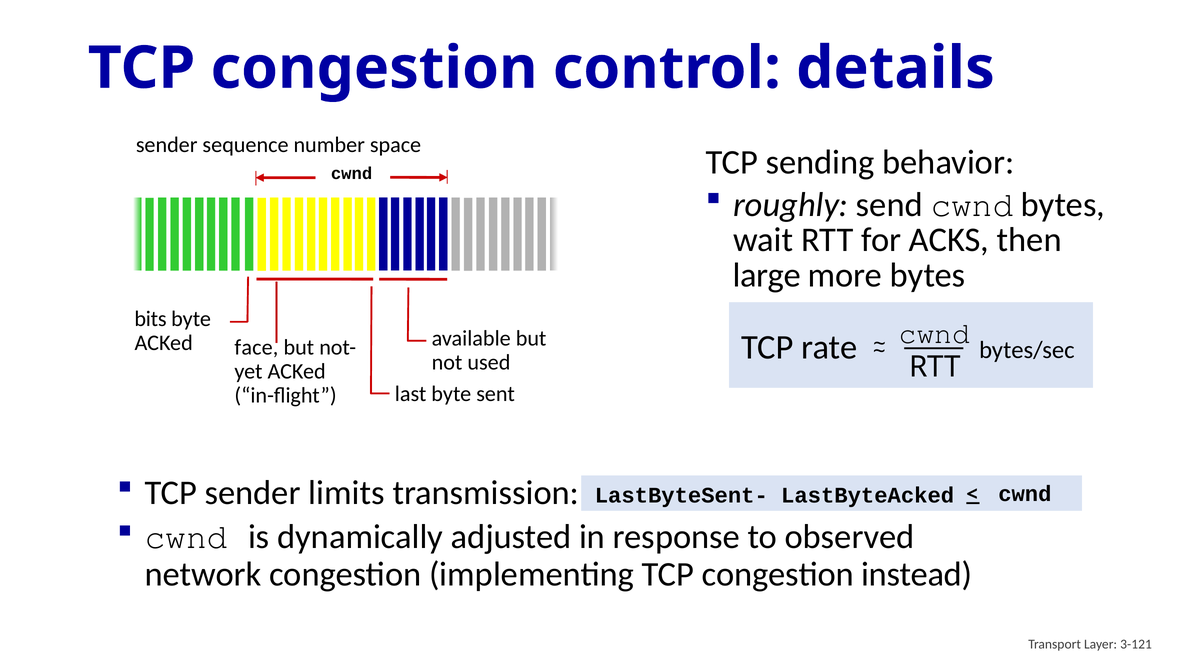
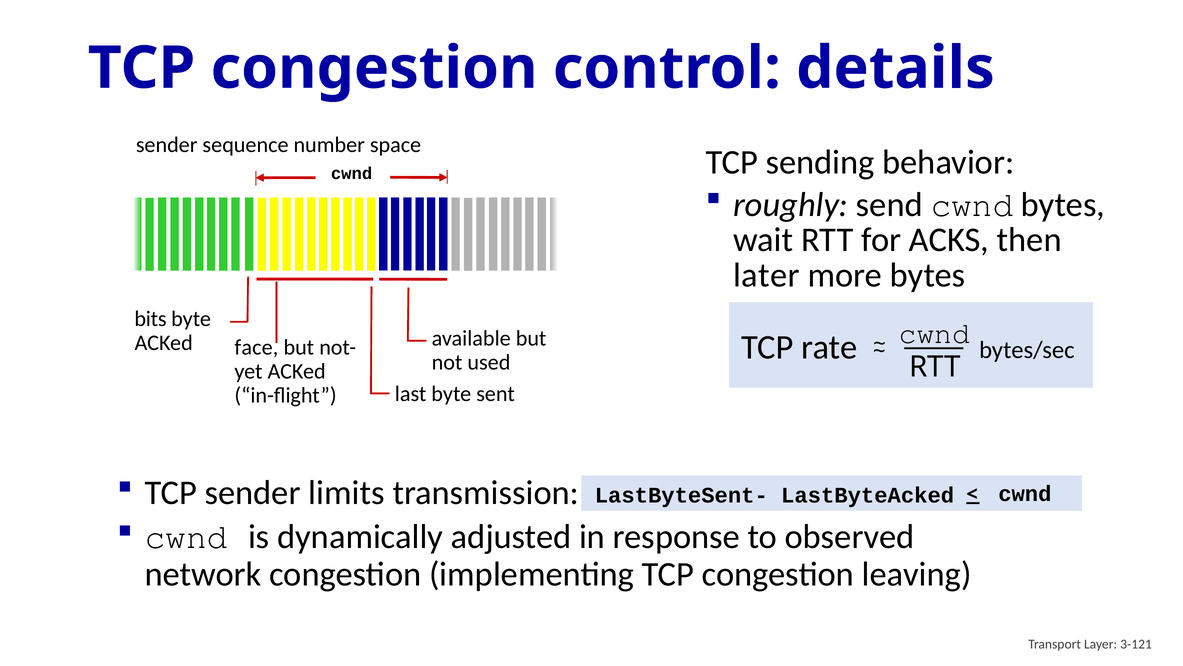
large: large -> later
instead: instead -> leaving
